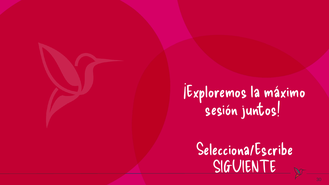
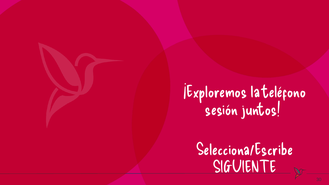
máximo: máximo -> teléfono
